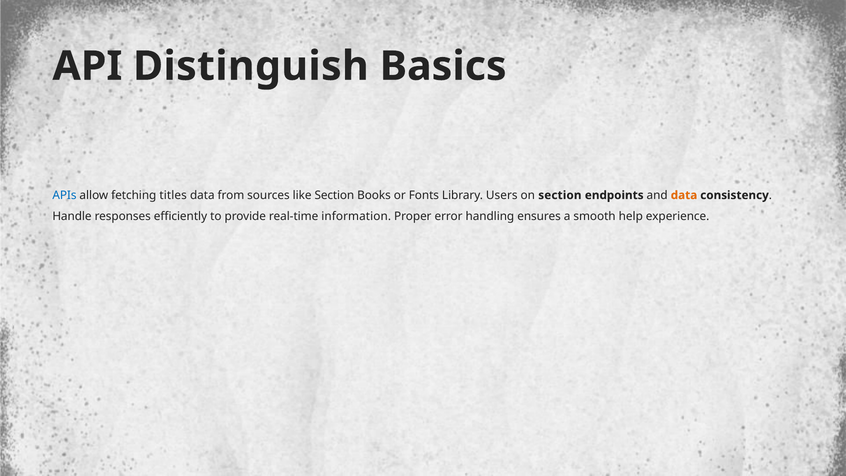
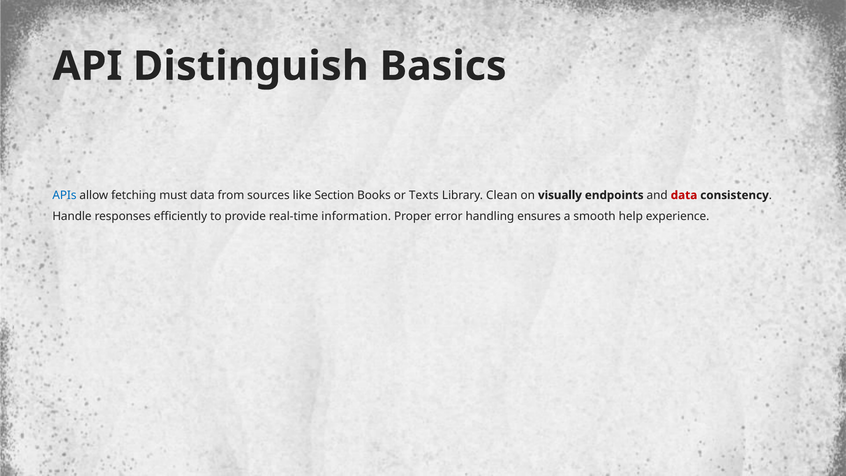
titles: titles -> must
Fonts: Fonts -> Texts
Users: Users -> Clean
on section: section -> visually
data at (684, 195) colour: orange -> red
